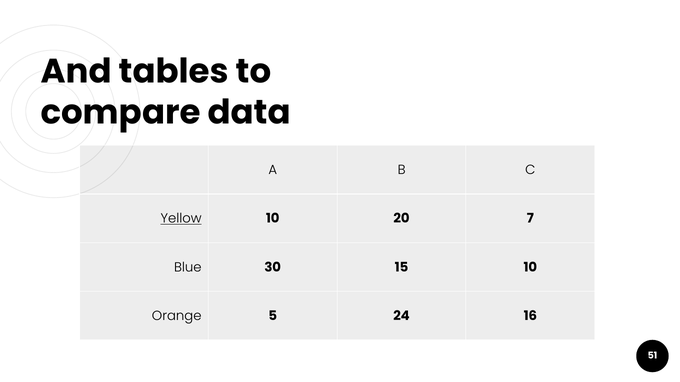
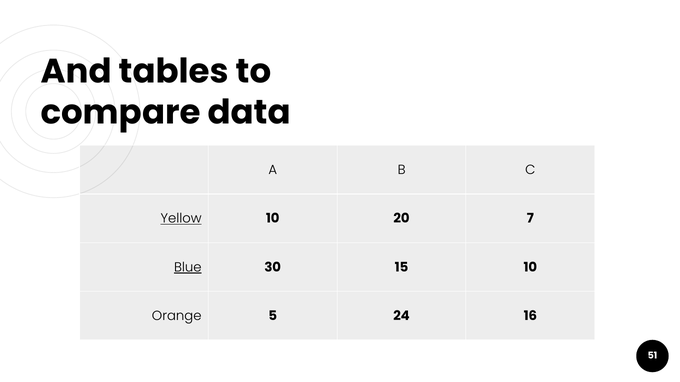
Blue underline: none -> present
